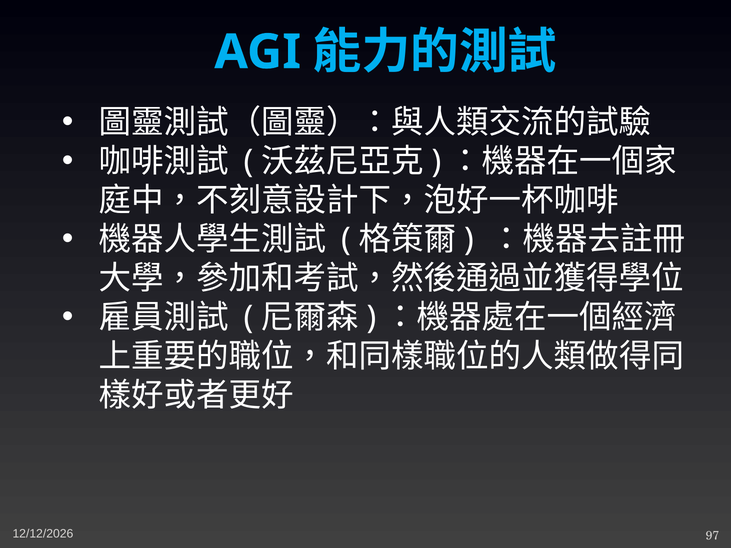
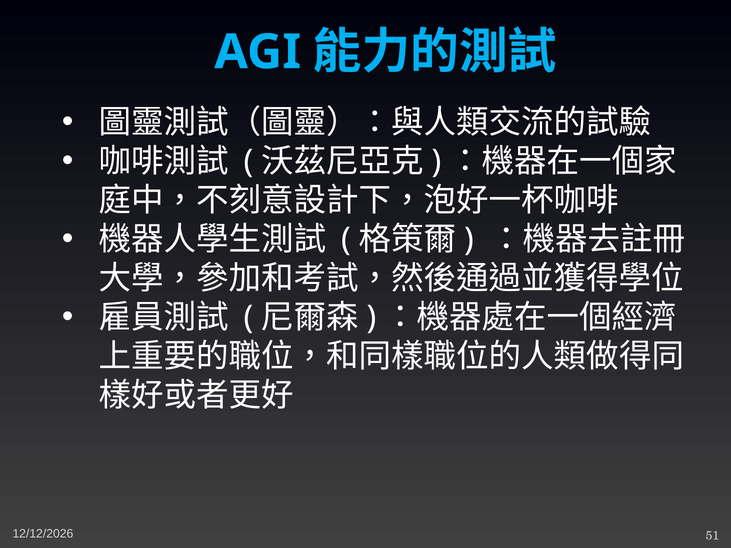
97: 97 -> 51
